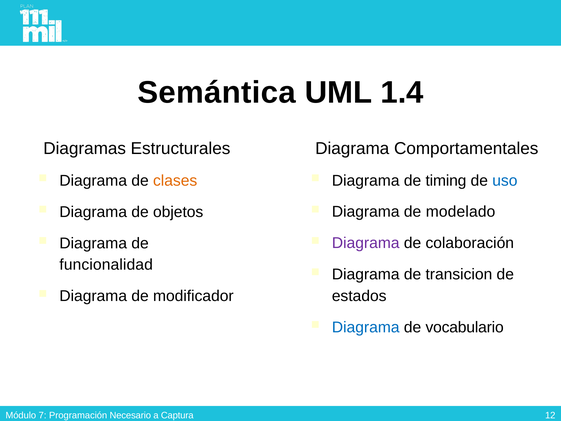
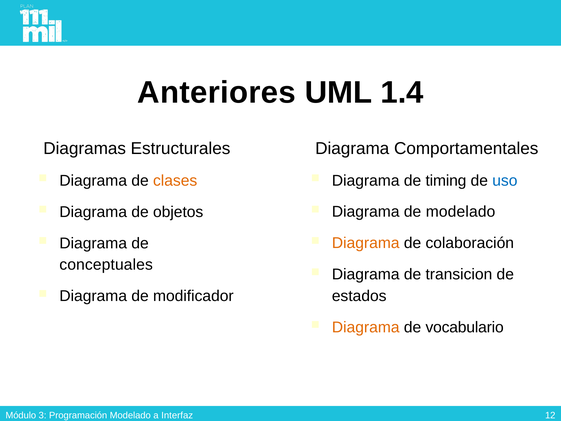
Semántica: Semántica -> Anteriores
Diagrama at (366, 243) colour: purple -> orange
funcionalidad: funcionalidad -> conceptuales
Diagrama at (366, 327) colour: blue -> orange
7: 7 -> 3
Programación Necesario: Necesario -> Modelado
Captura: Captura -> Interfaz
